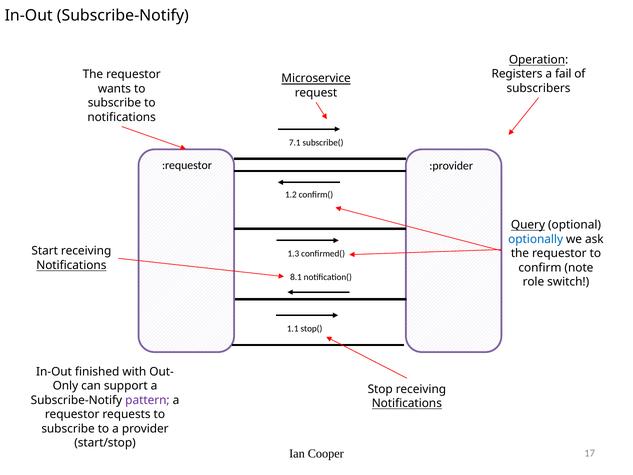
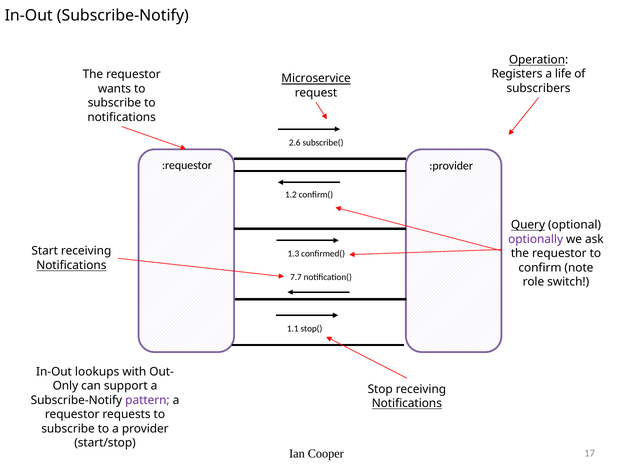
fail: fail -> life
7.1: 7.1 -> 2.6
optionally colour: blue -> purple
8.1: 8.1 -> 7.7
finished: finished -> lookups
